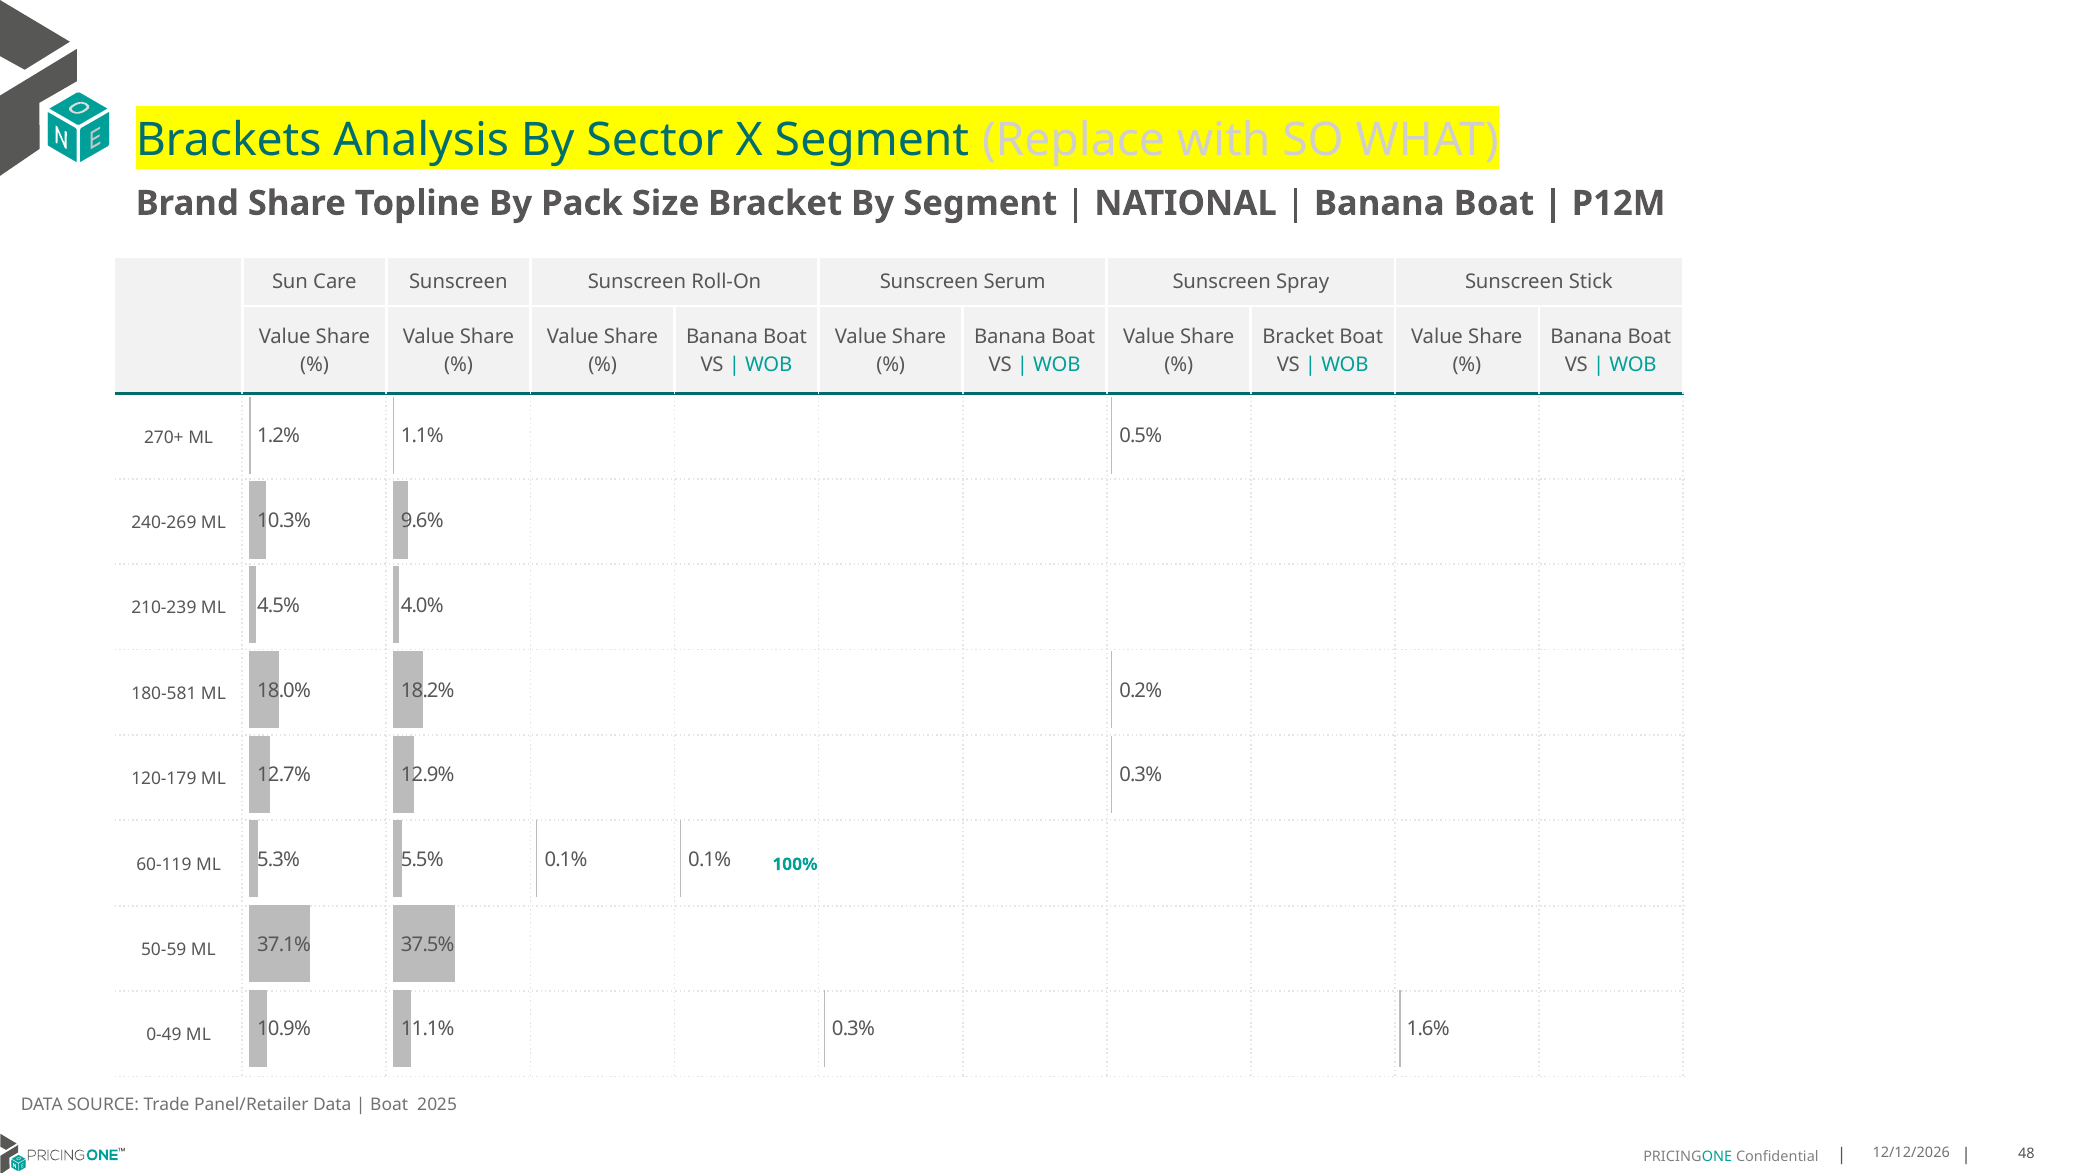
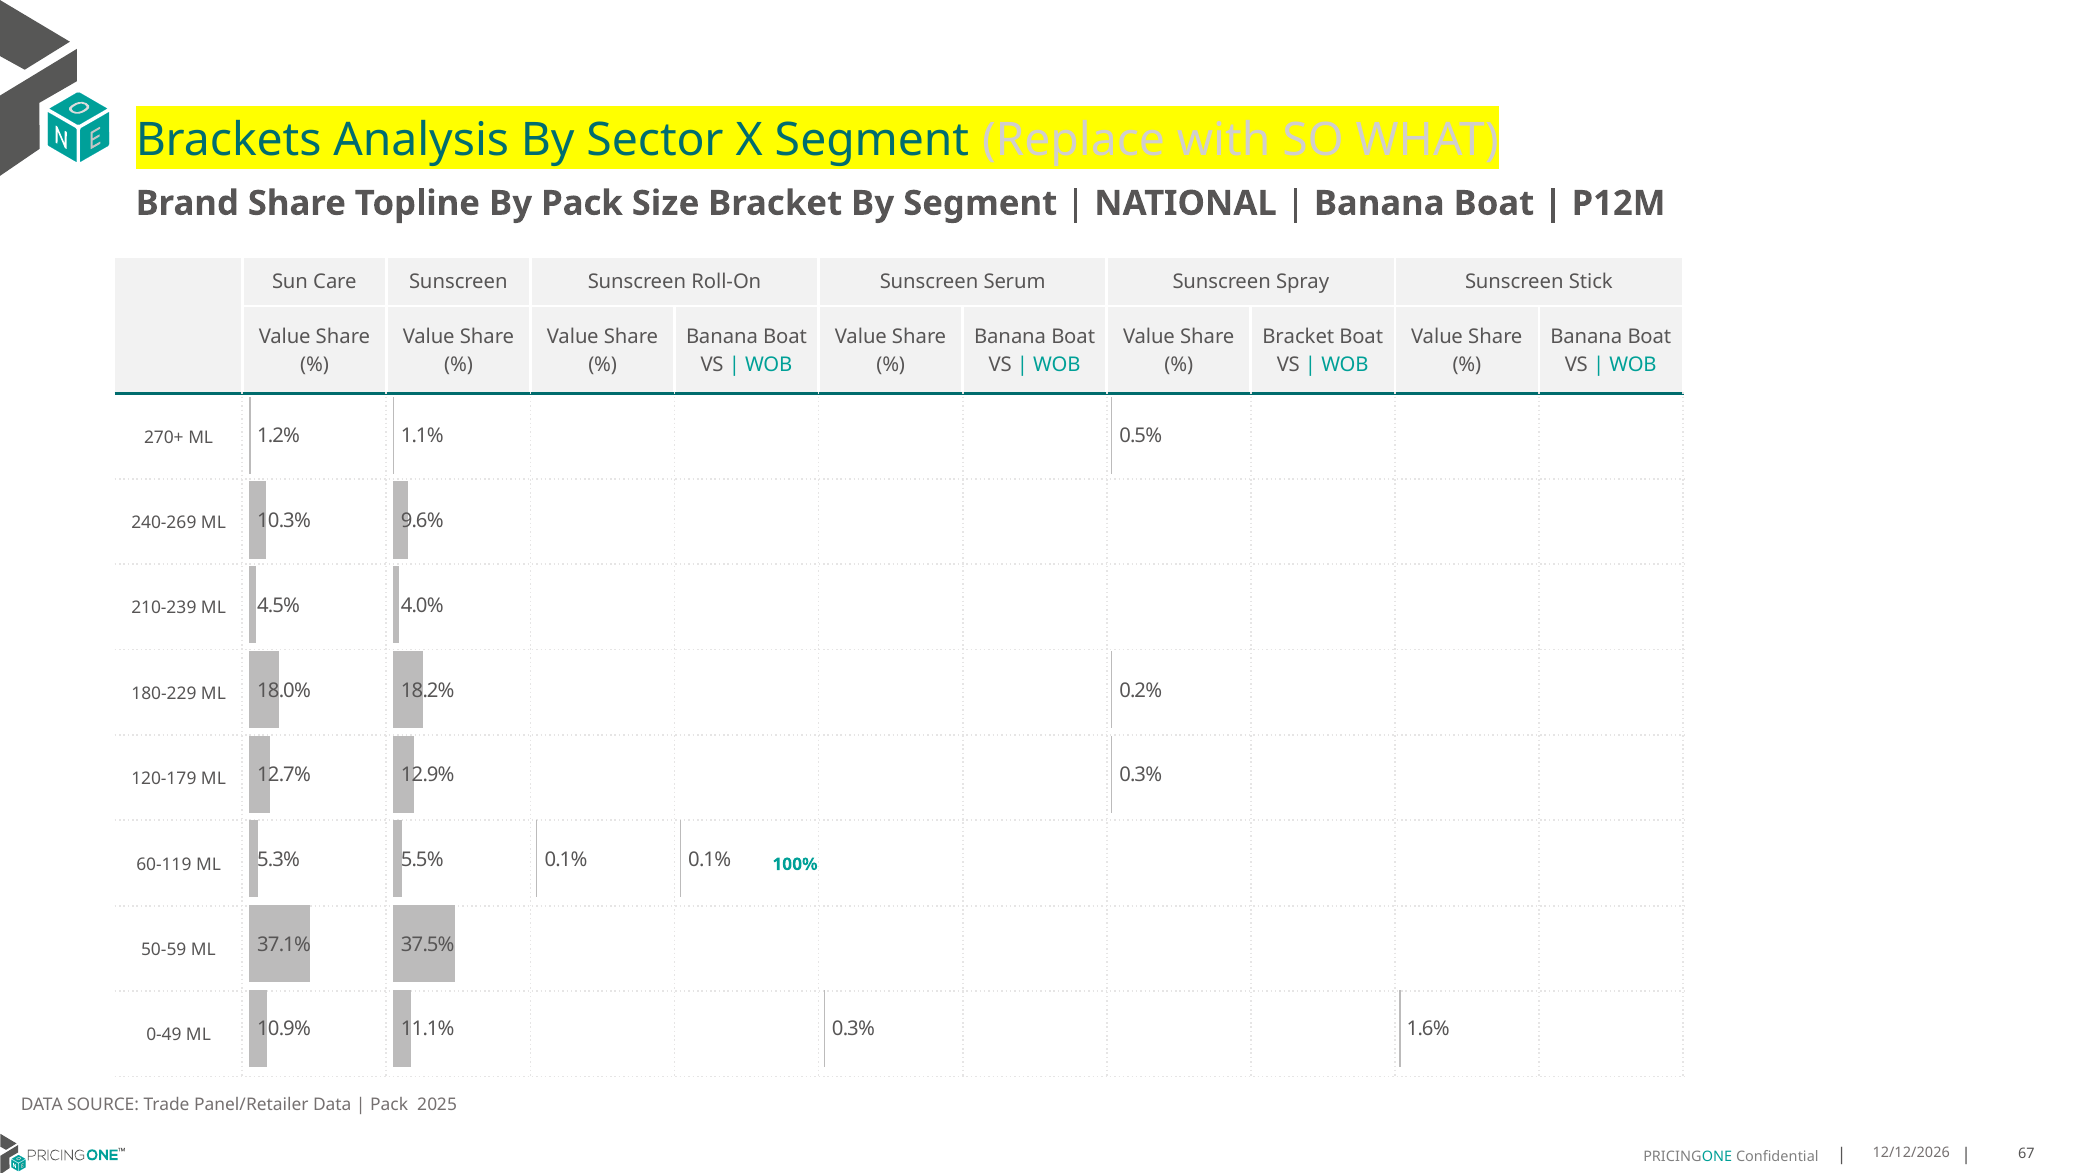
180-581: 180-581 -> 180-229
Boat at (389, 1105): Boat -> Pack
48: 48 -> 67
